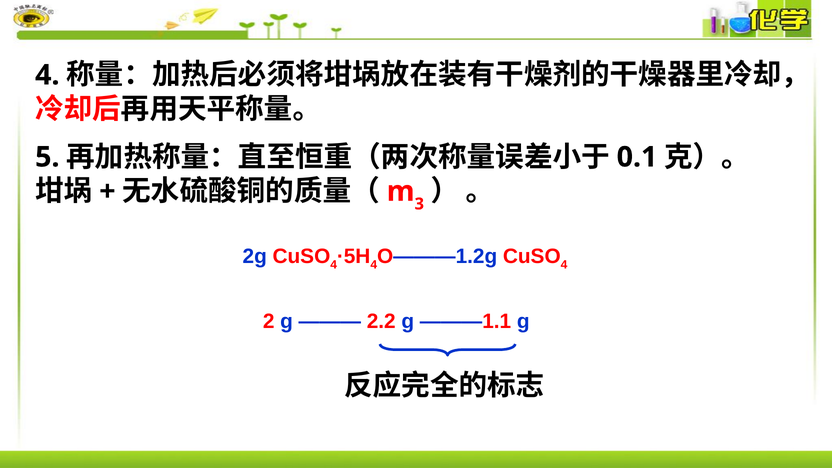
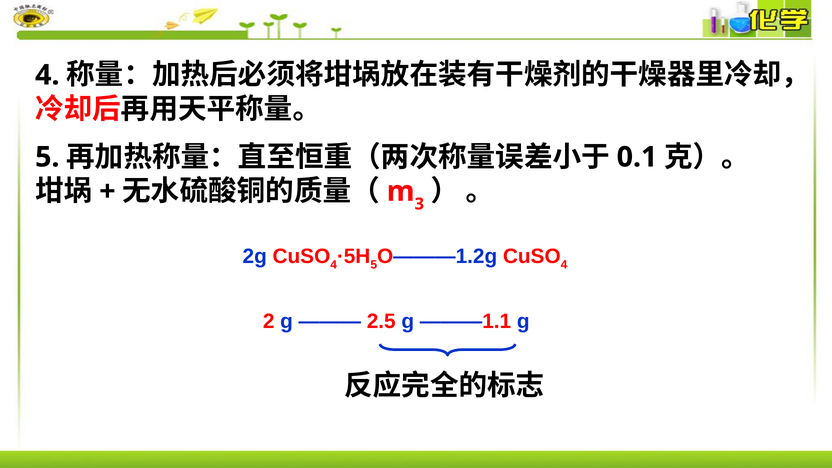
4 at (374, 265): 4 -> 5
2.2: 2.2 -> 2.5
